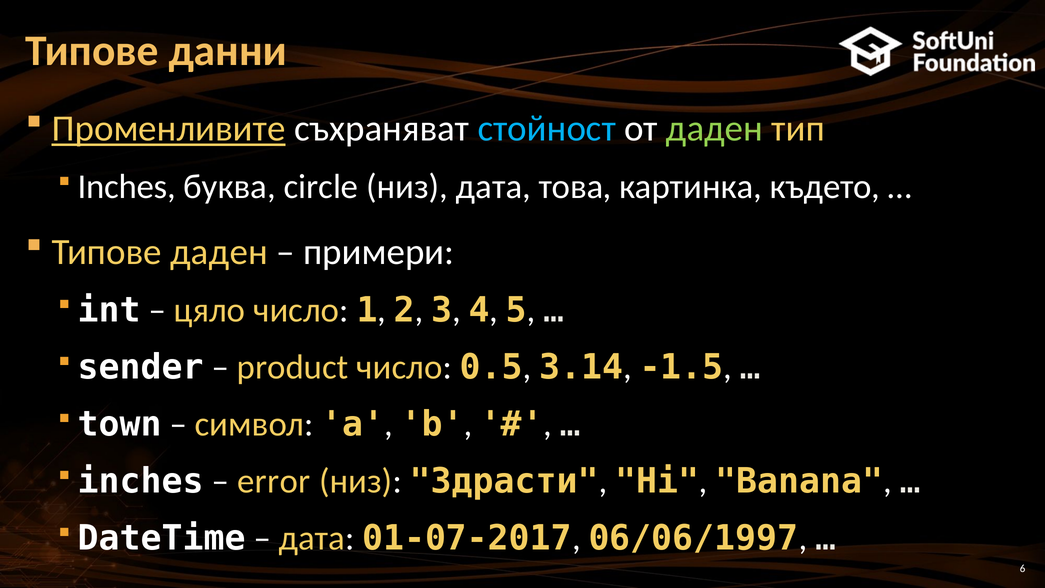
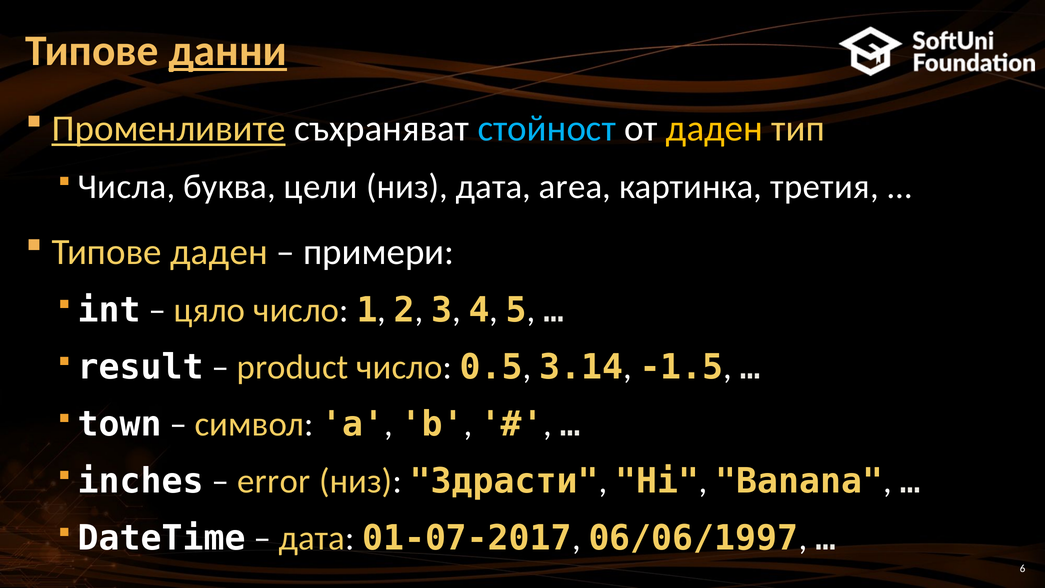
данни underline: none -> present
даден at (714, 129) colour: light green -> yellow
Inches at (127, 187): Inches -> Числа
circle: circle -> цели
това: това -> area
където: където -> третия
sender: sender -> result
